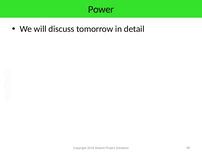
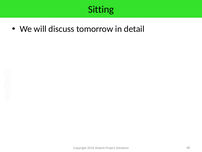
Power: Power -> Sitting
